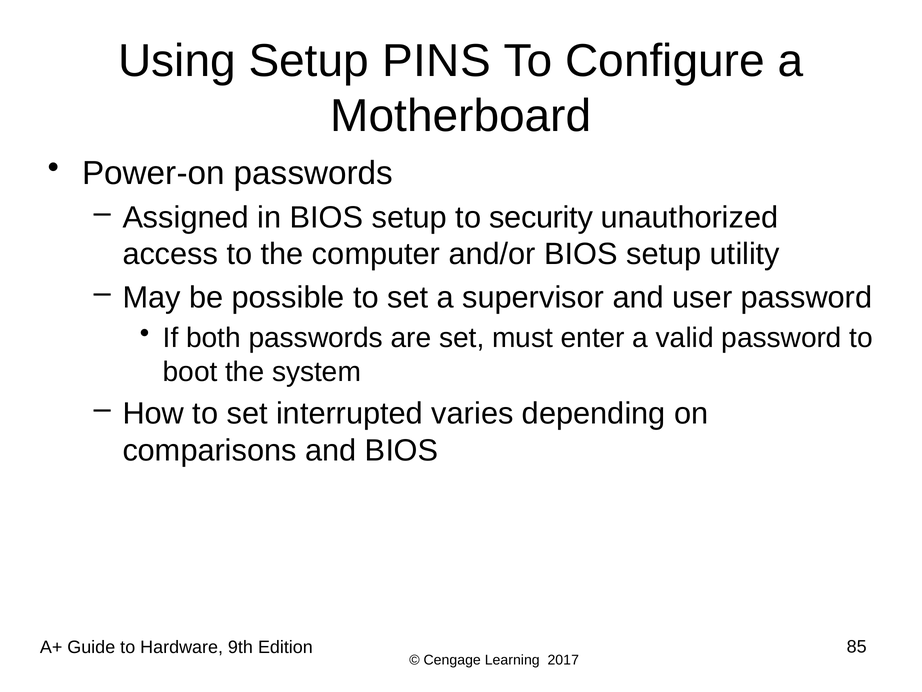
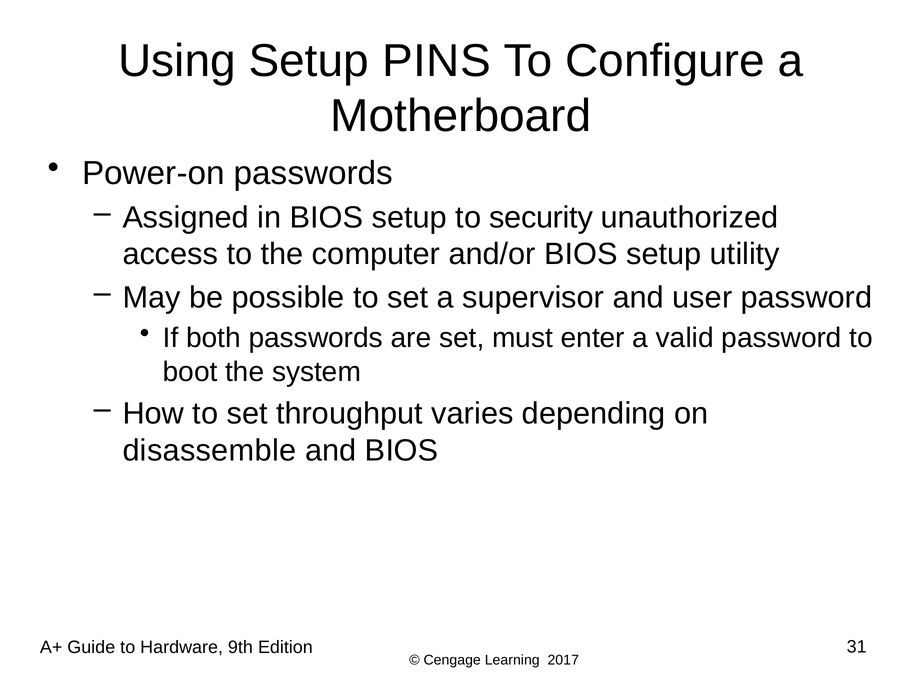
interrupted: interrupted -> throughput
comparisons: comparisons -> disassemble
85: 85 -> 31
